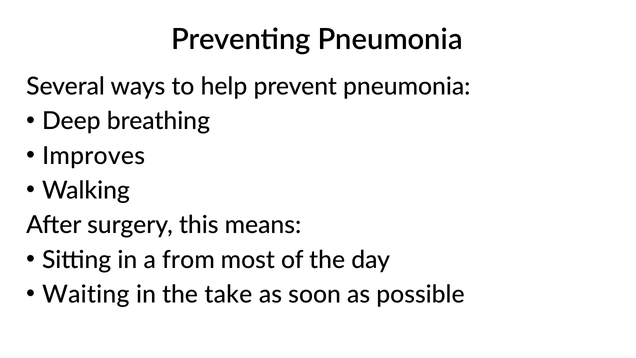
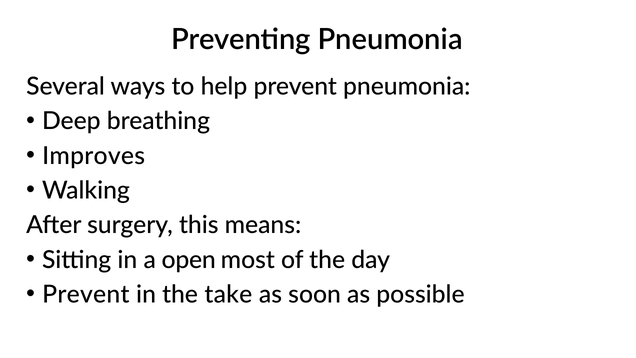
from: from -> open
Waiting at (86, 294): Waiting -> Prevent
